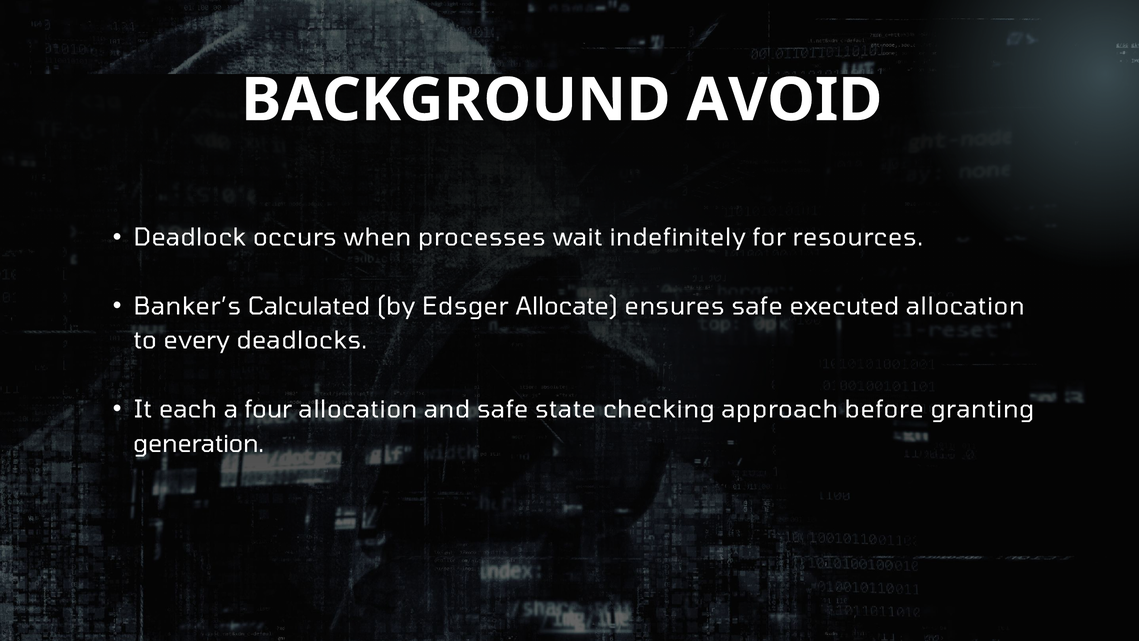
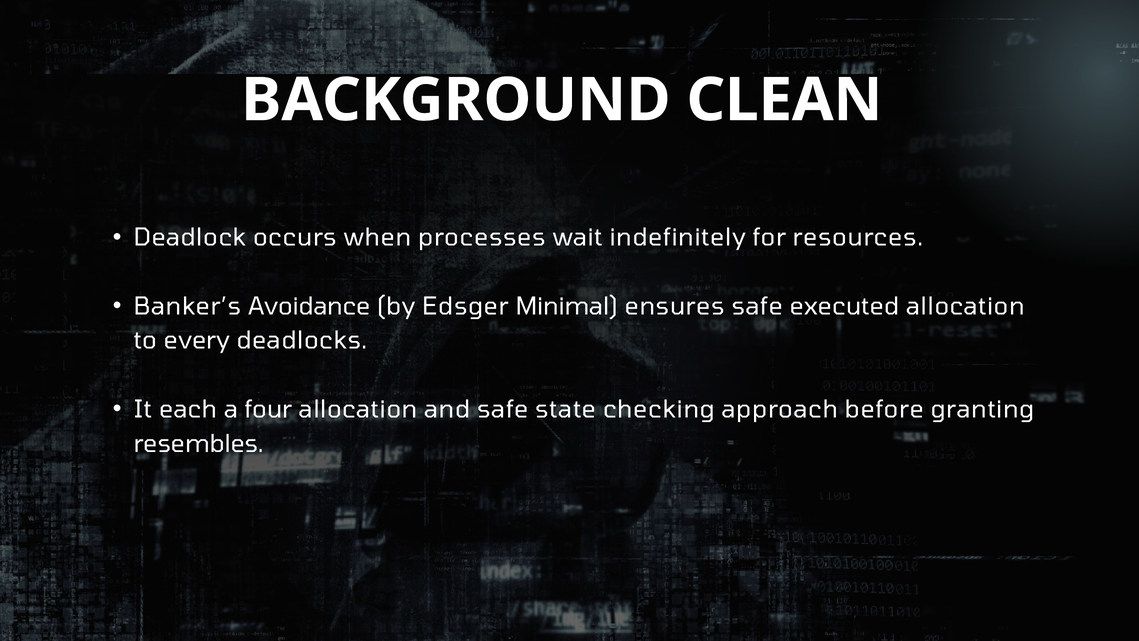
AVOID: AVOID -> CLEAN
Calculated: Calculated -> Avoidance
Allocate: Allocate -> Minimal
generation: generation -> resembles
